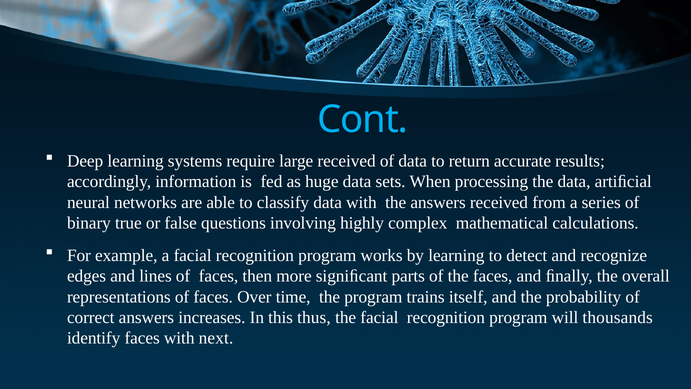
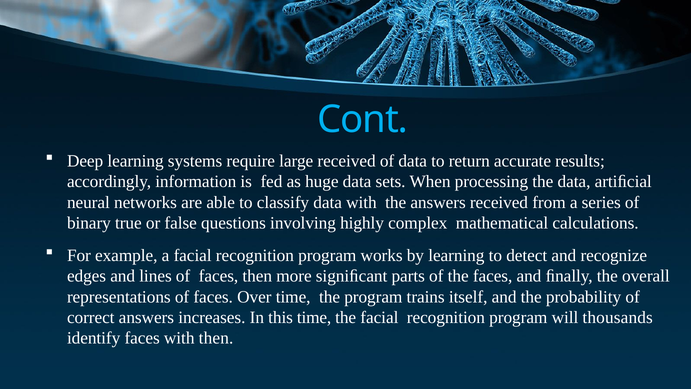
this thus: thus -> time
with next: next -> then
